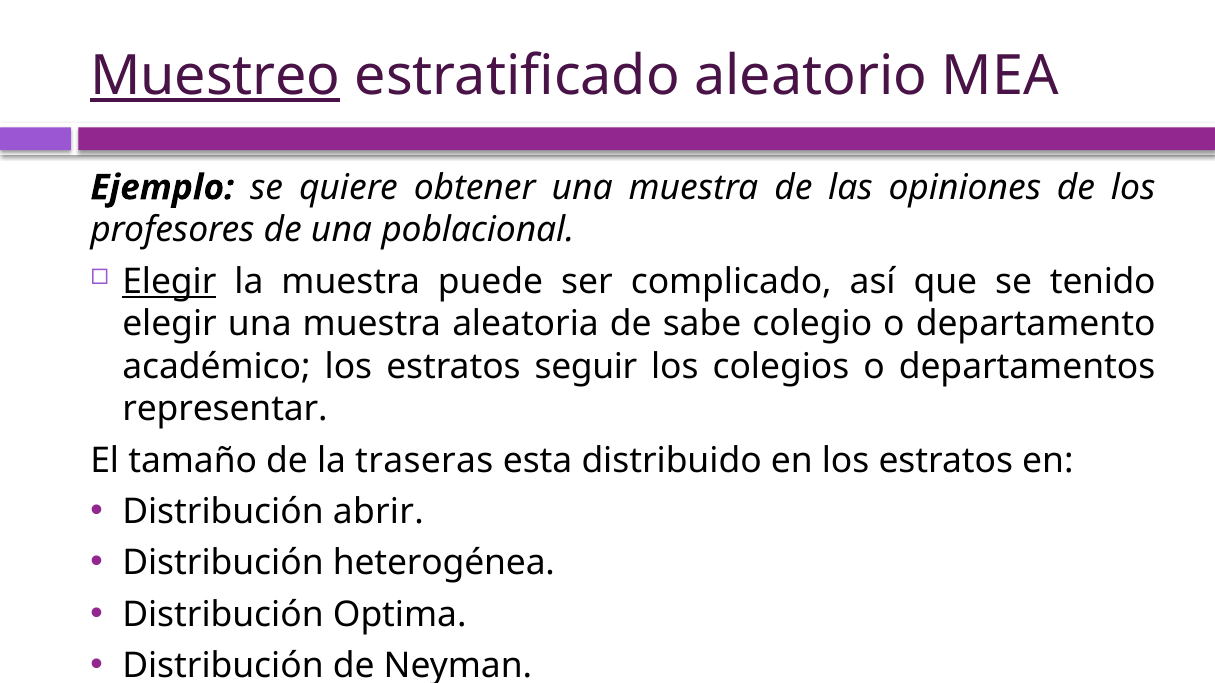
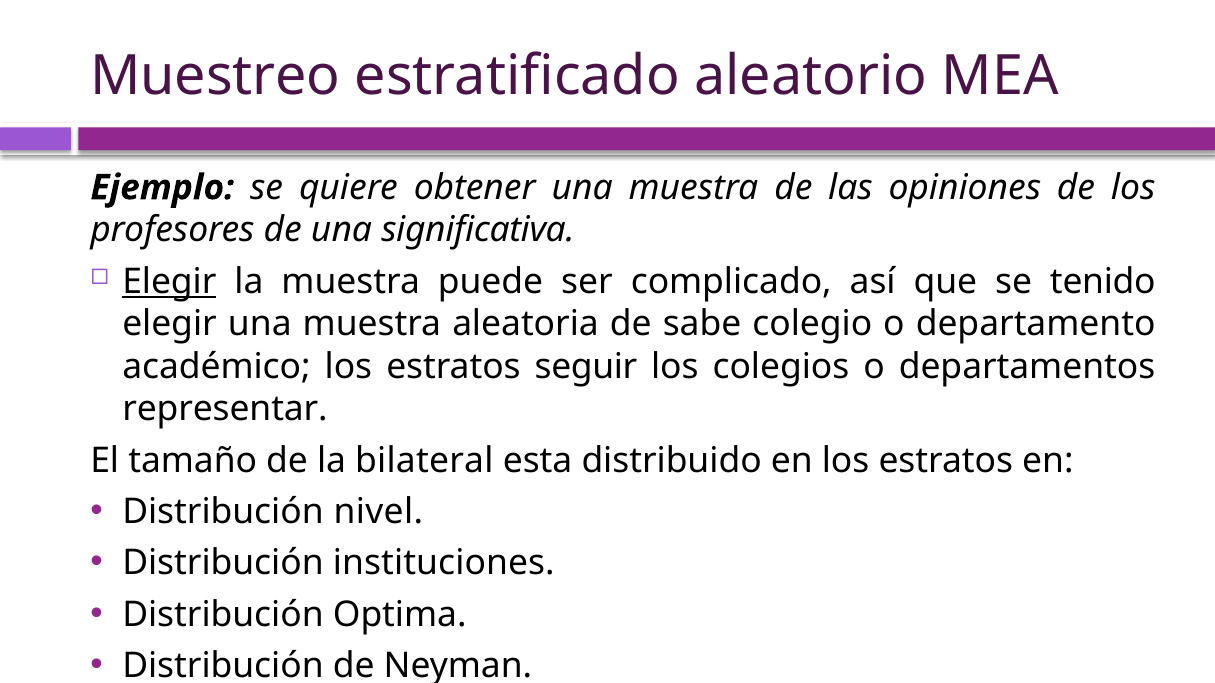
Muestreo underline: present -> none
poblacional: poblacional -> significativa
traseras: traseras -> bilateral
abrir: abrir -> nivel
heterogénea: heterogénea -> instituciones
